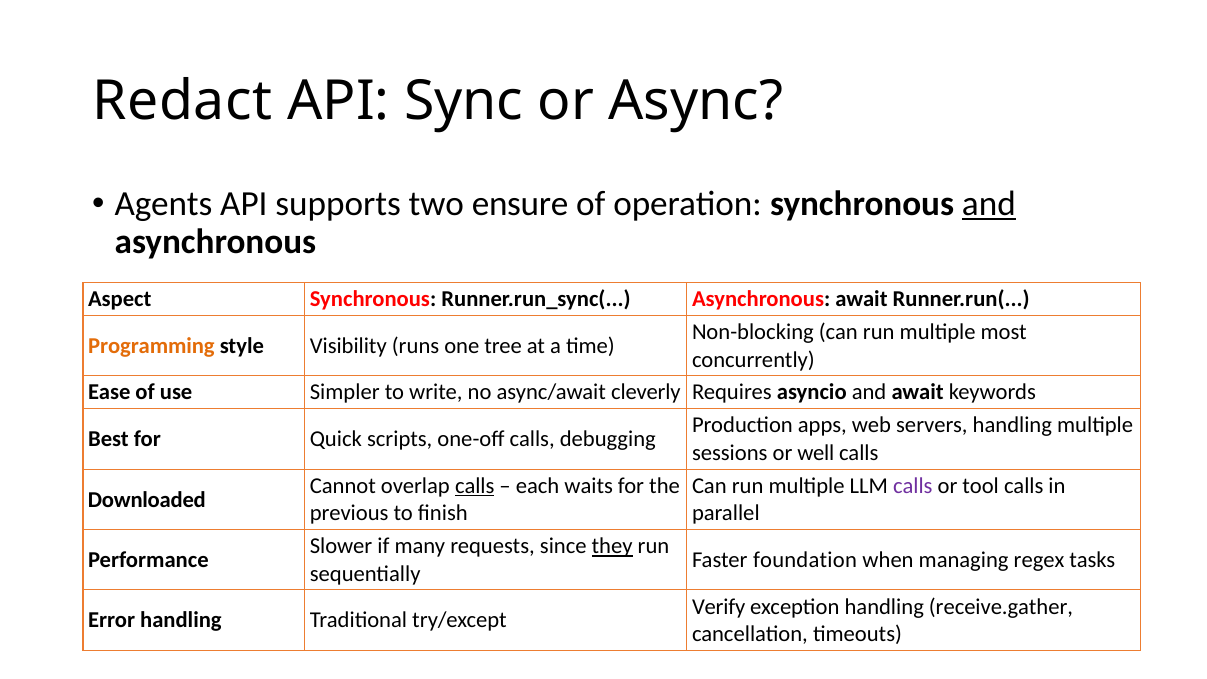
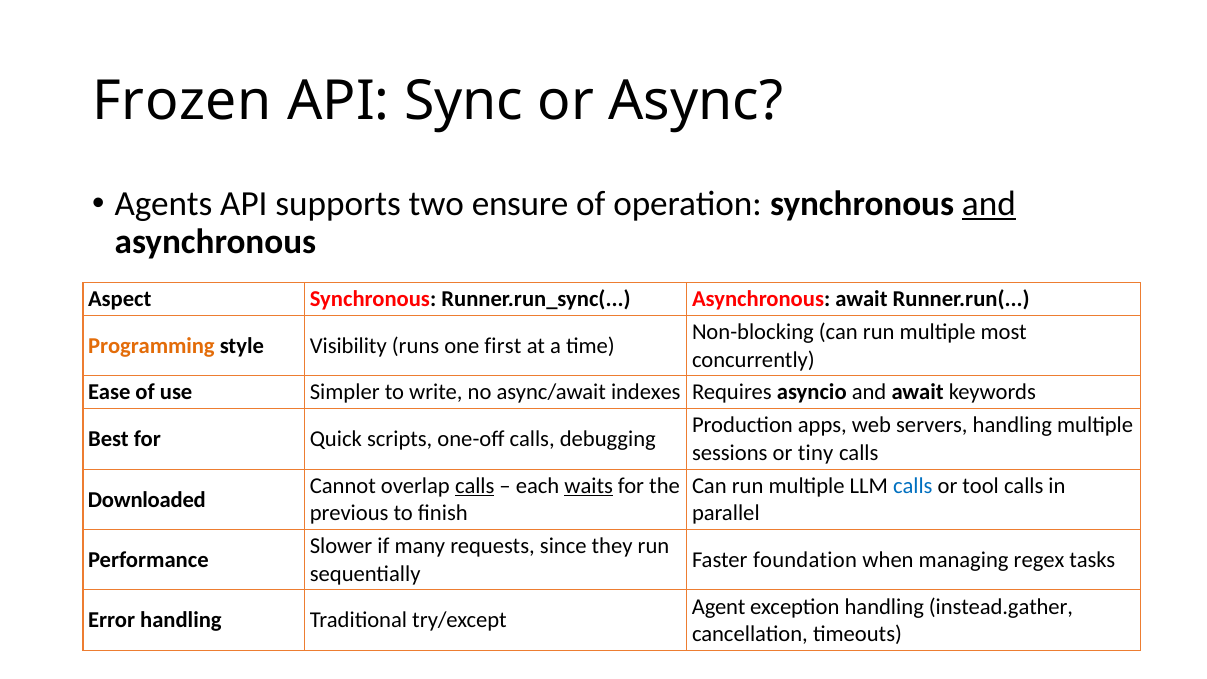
Redact: Redact -> Frozen
tree: tree -> first
cleverly: cleverly -> indexes
well: well -> tiny
waits underline: none -> present
calls at (913, 486) colour: purple -> blue
they underline: present -> none
Verify: Verify -> Agent
receive.gather: receive.gather -> instead.gather
